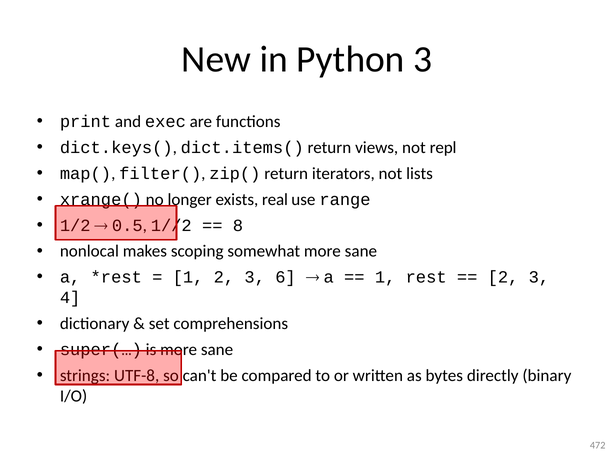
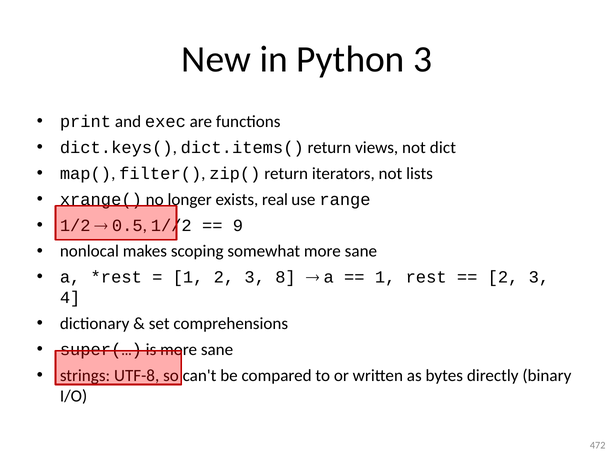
repl: repl -> dict
8: 8 -> 9
6: 6 -> 8
